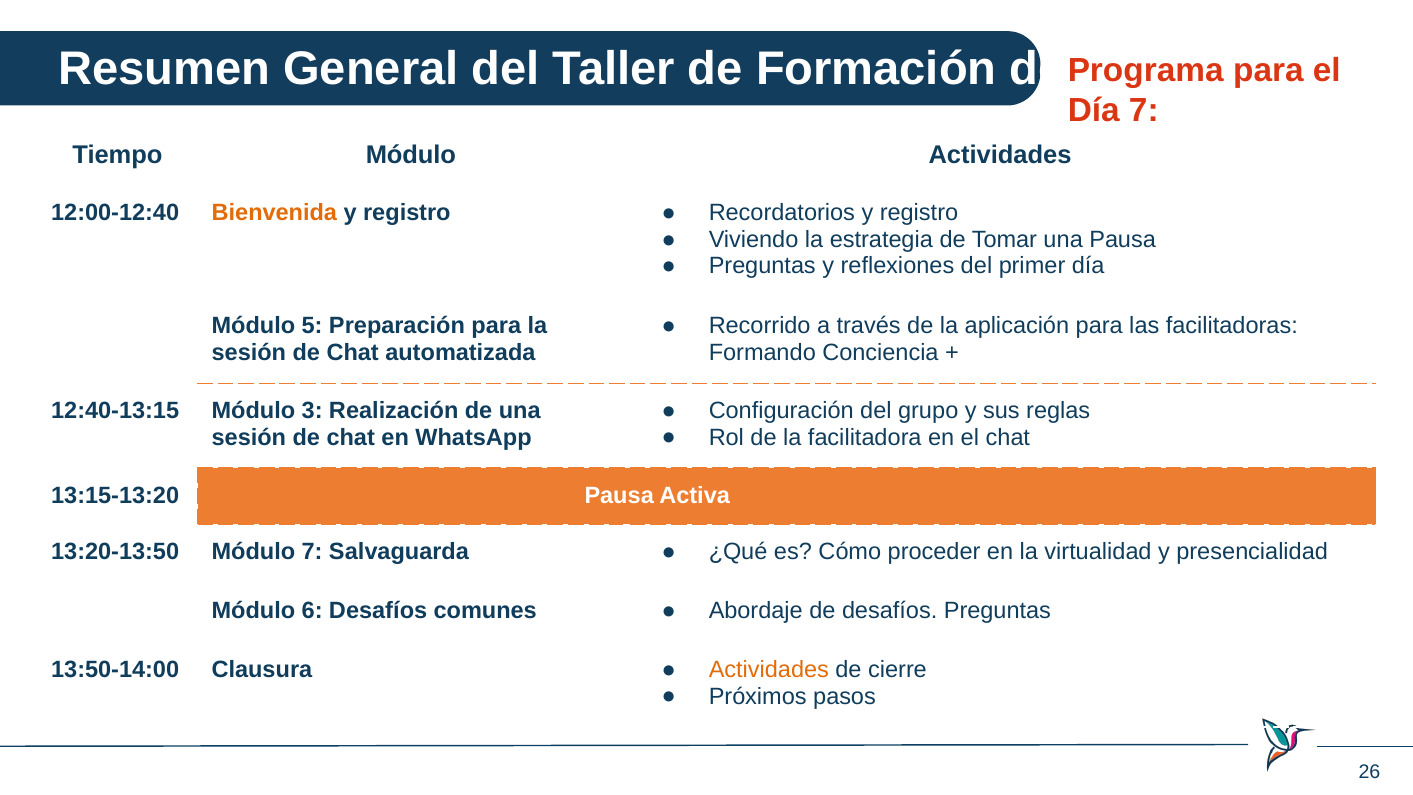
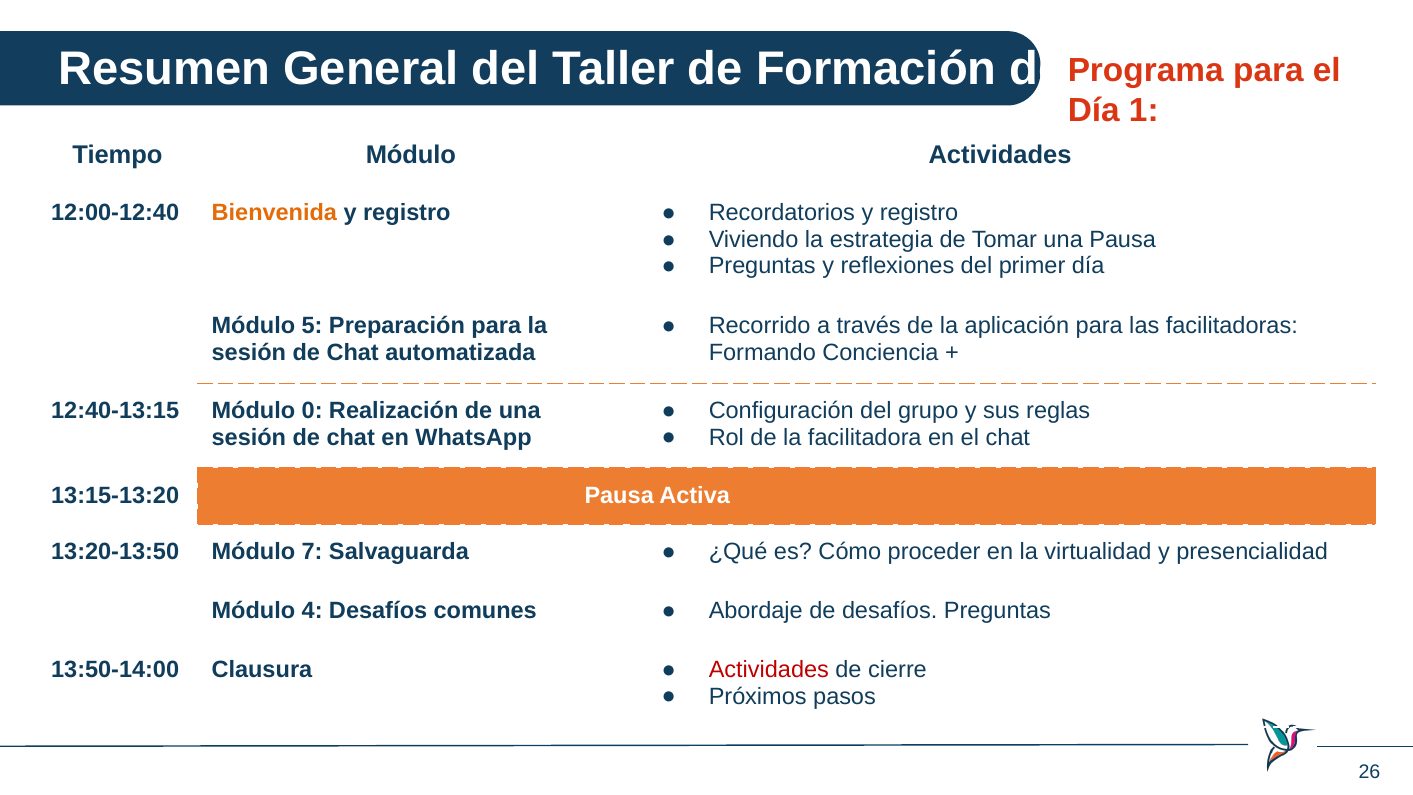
Día 7: 7 -> 1
3: 3 -> 0
6: 6 -> 4
Actividades at (769, 670) colour: orange -> red
